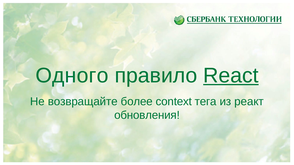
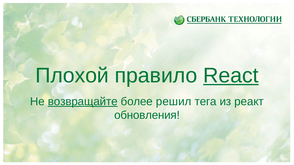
Одного: Одного -> Плохой
возвращайте underline: none -> present
context: context -> решил
